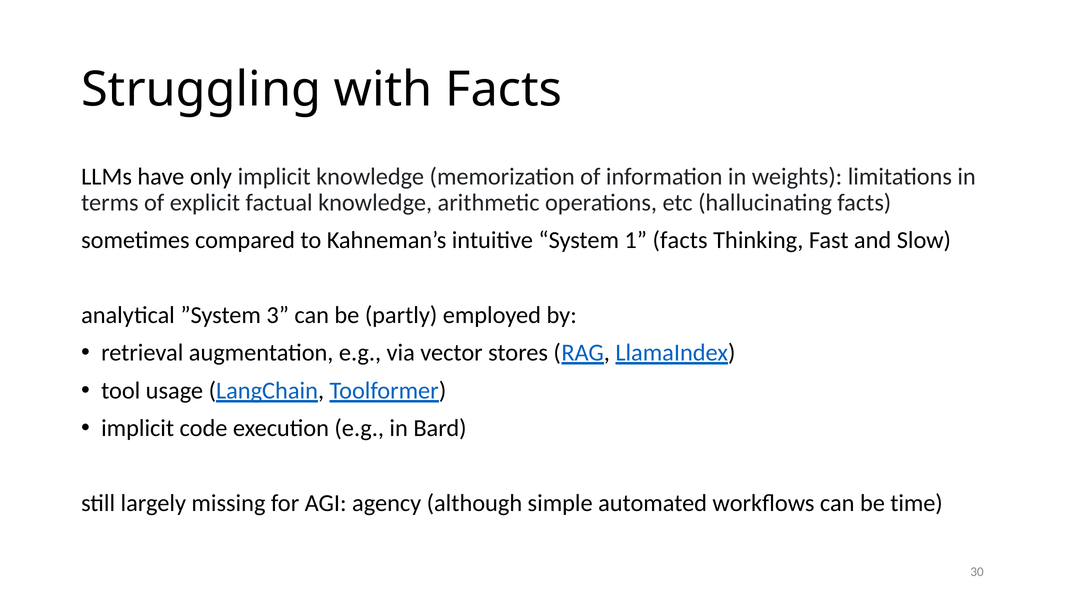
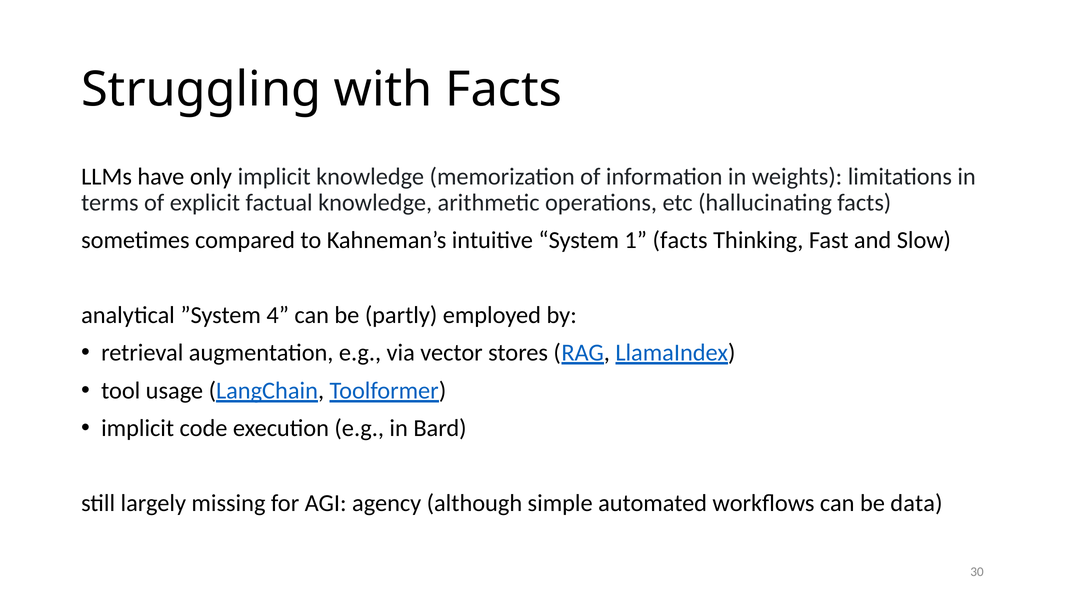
3: 3 -> 4
time: time -> data
